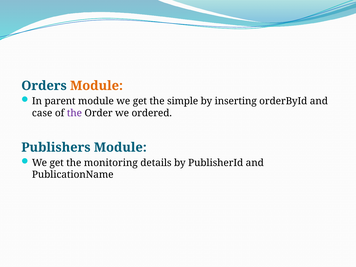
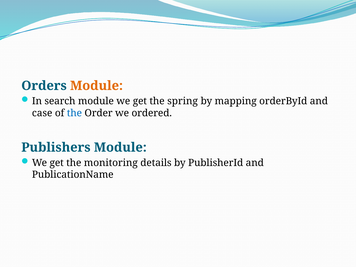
parent: parent -> search
simple: simple -> spring
inserting: inserting -> mapping
the at (74, 113) colour: purple -> blue
